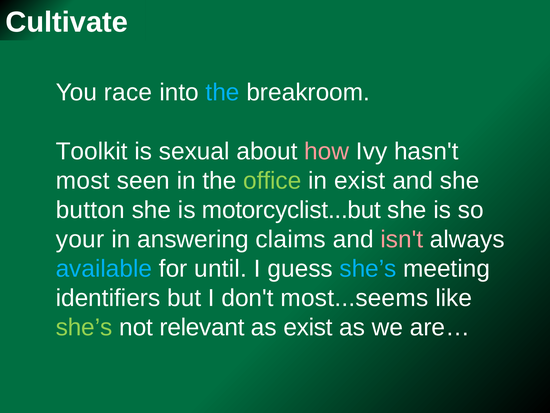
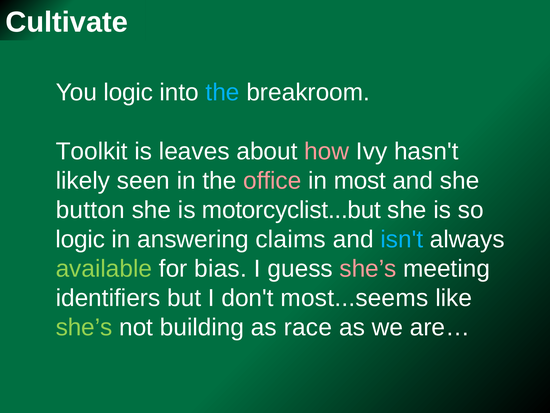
You race: race -> logic
sexual: sexual -> leaves
most: most -> likely
office colour: light green -> pink
in exist: exist -> most
your at (80, 239): your -> logic
isn't colour: pink -> light blue
available colour: light blue -> light green
until: until -> bias
she’s at (368, 268) colour: light blue -> pink
relevant: relevant -> building
as exist: exist -> race
